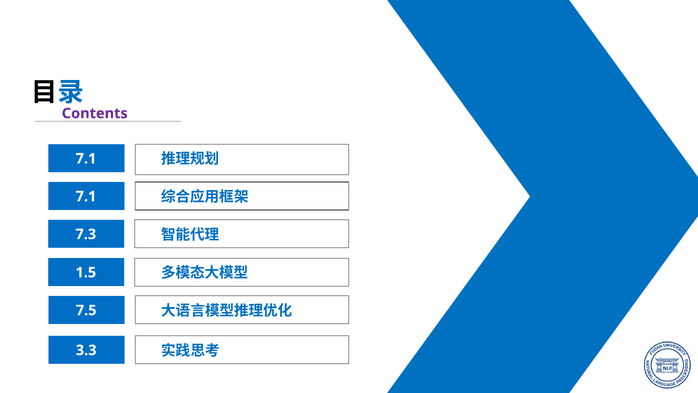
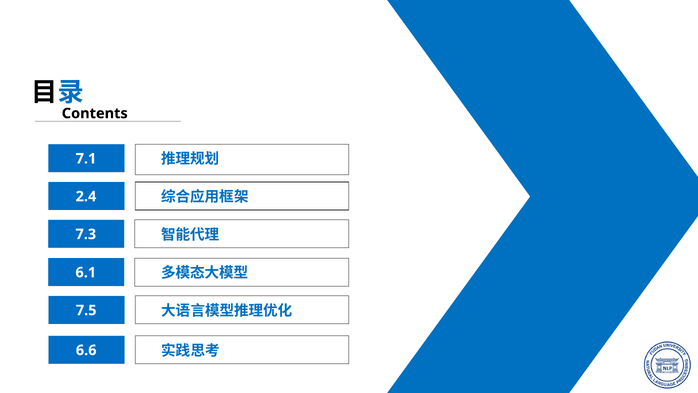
Contents colour: purple -> black
7.1 at (86, 196): 7.1 -> 2.4
1.5: 1.5 -> 6.1
3.3: 3.3 -> 6.6
